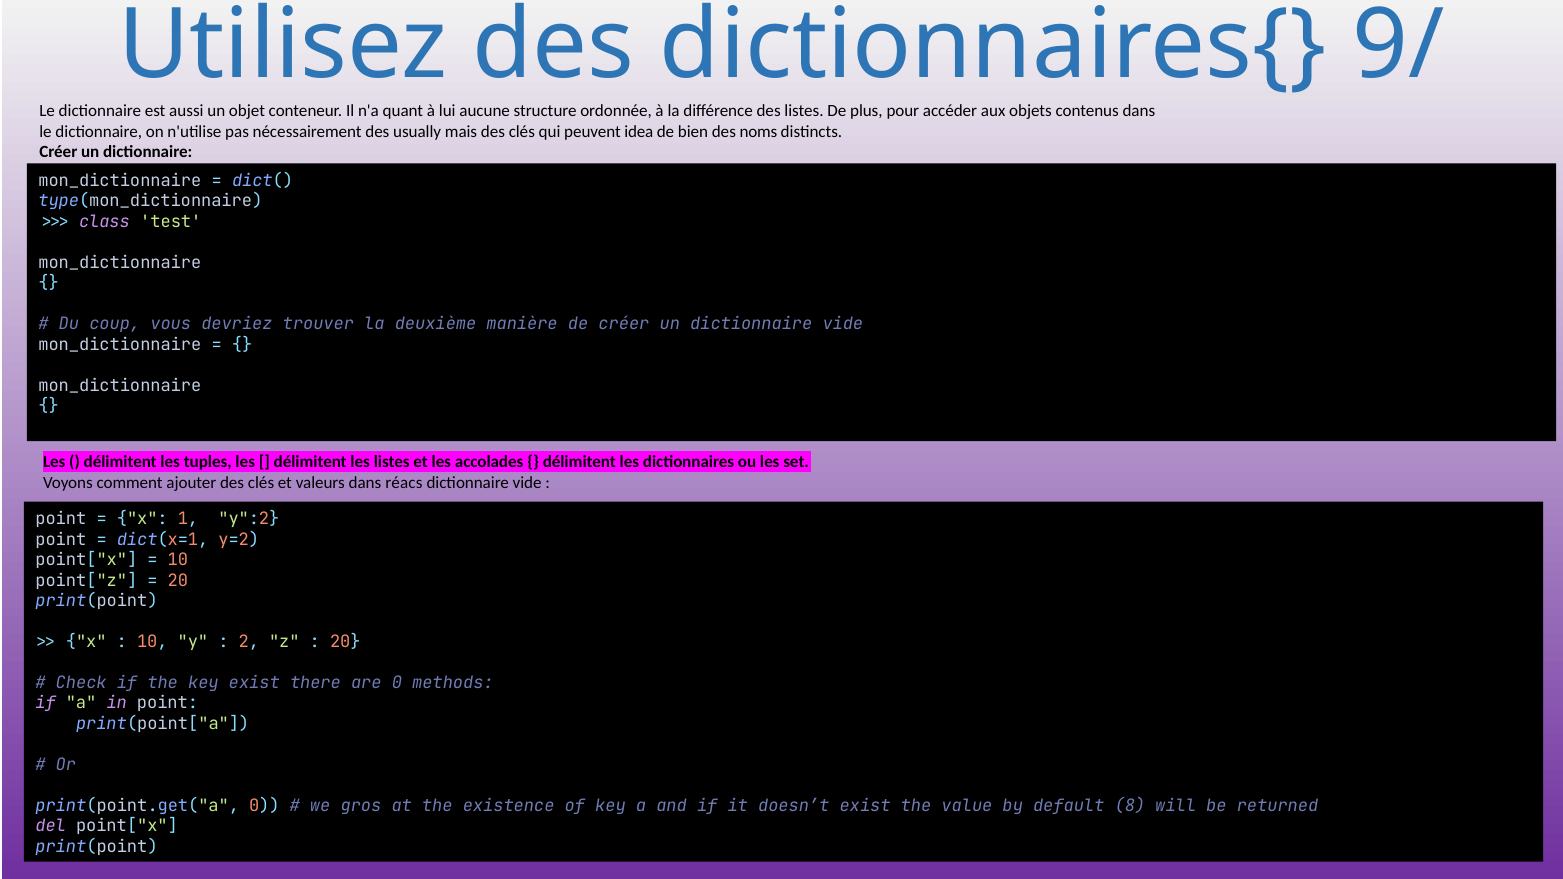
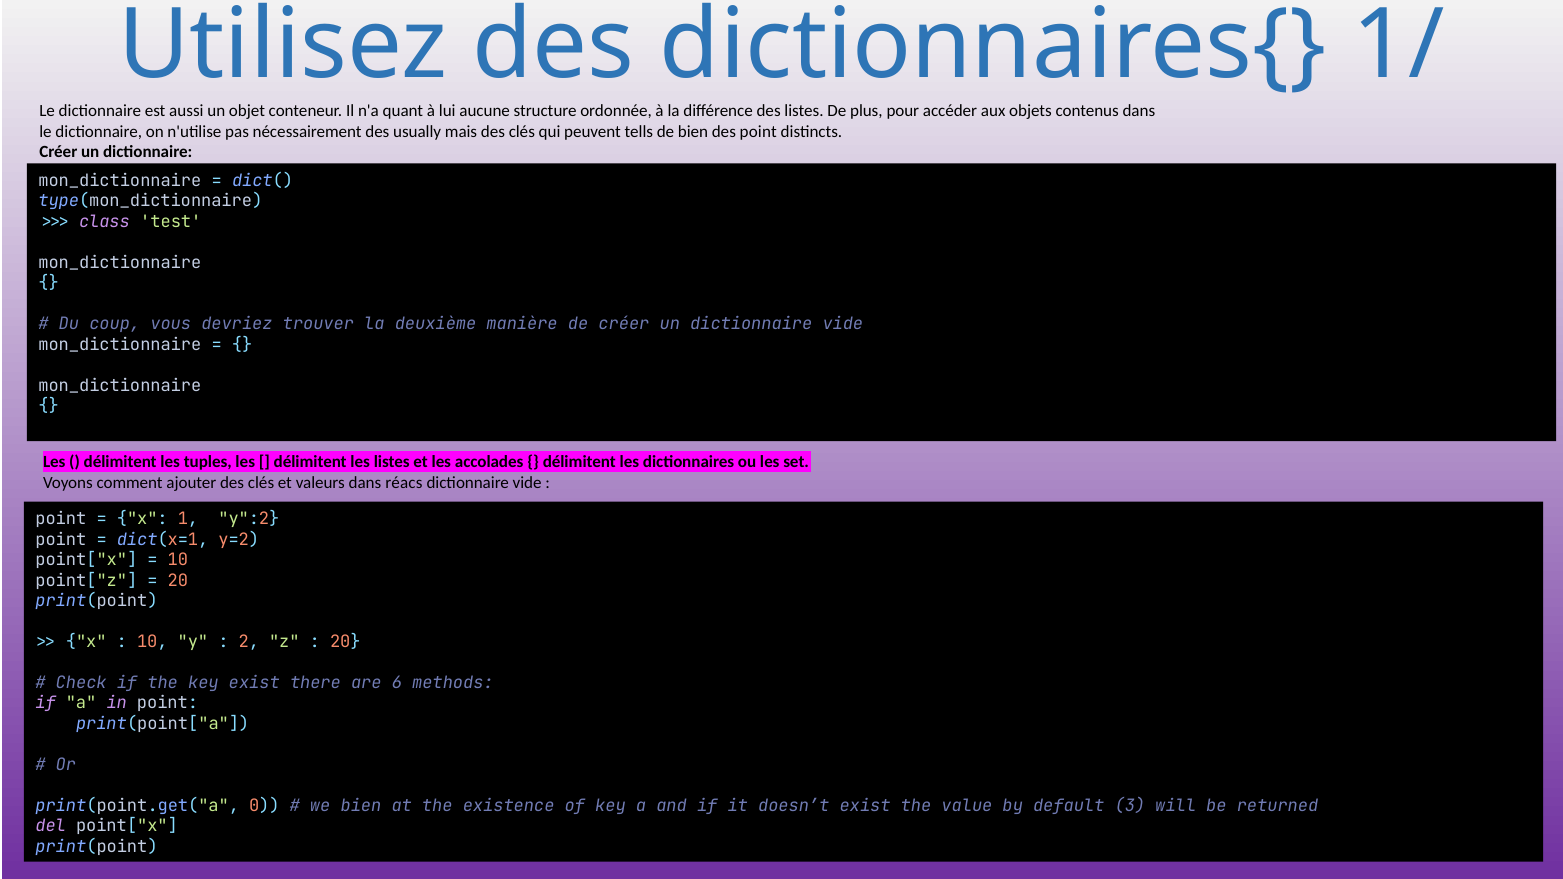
9/: 9/ -> 1/
idea: idea -> tells
des noms: noms -> point
are 0: 0 -> 6
we gros: gros -> bien
8: 8 -> 3
